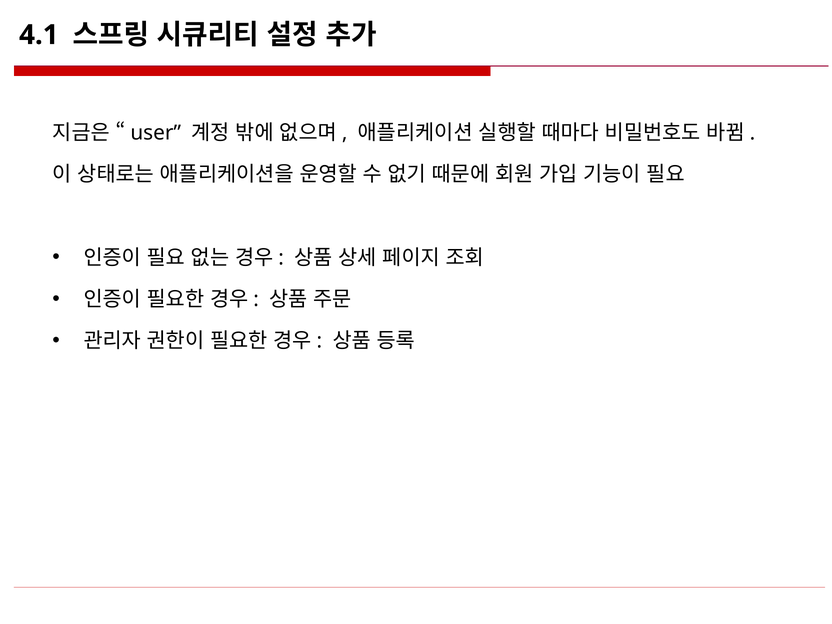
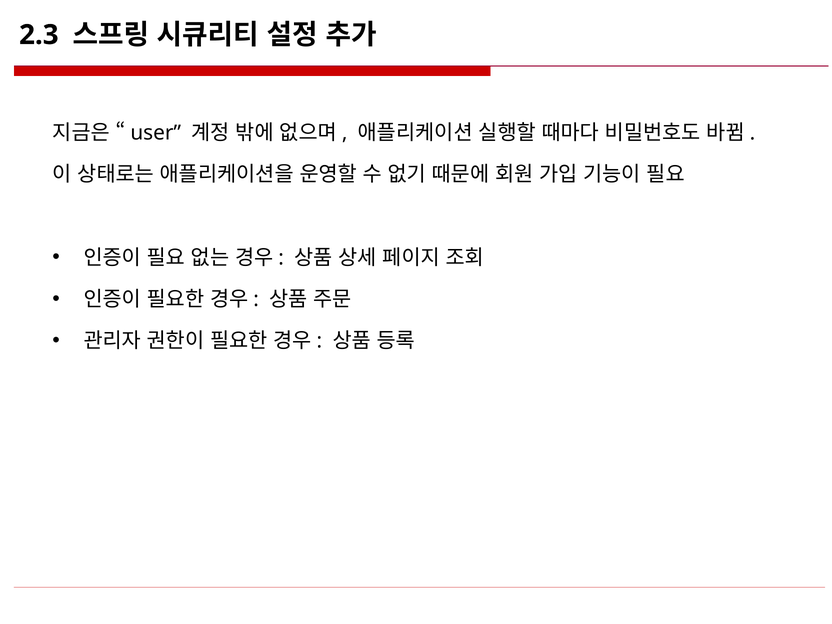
4.1: 4.1 -> 2.3
